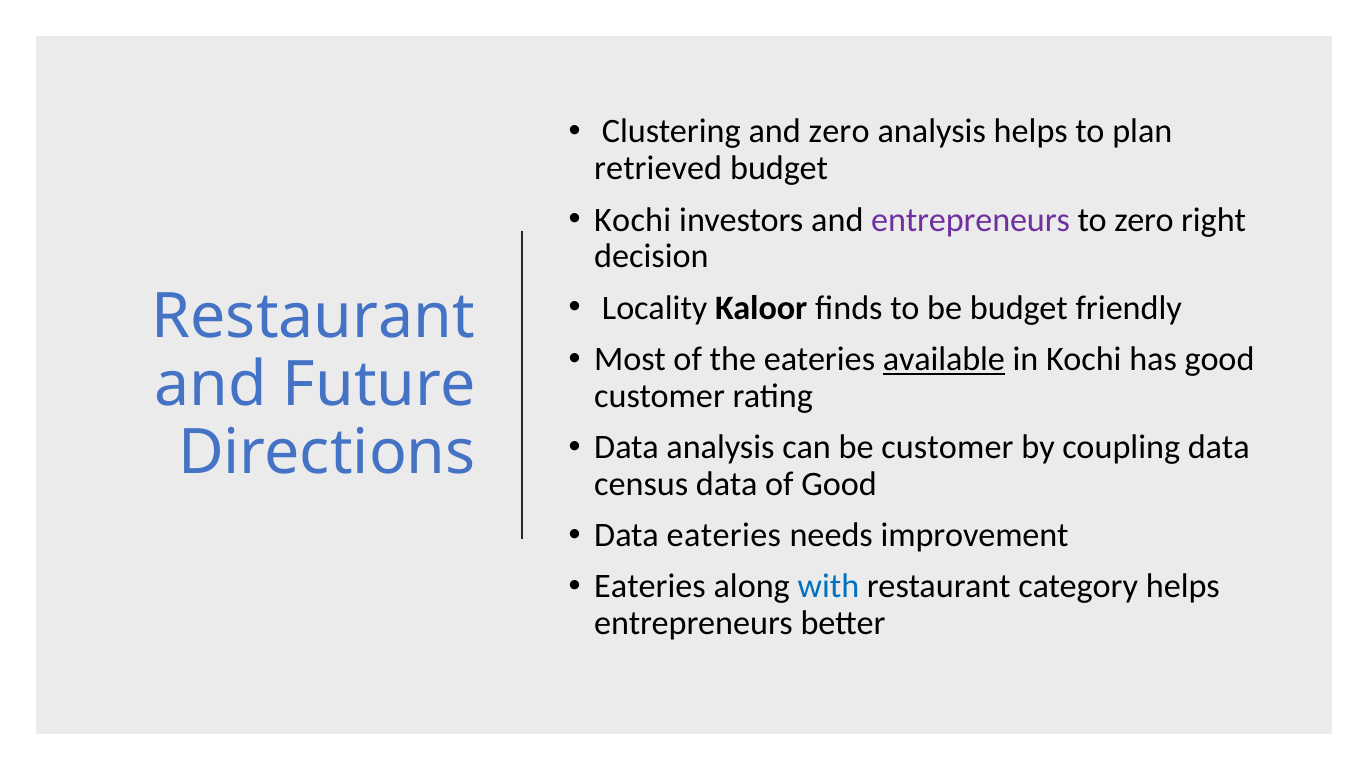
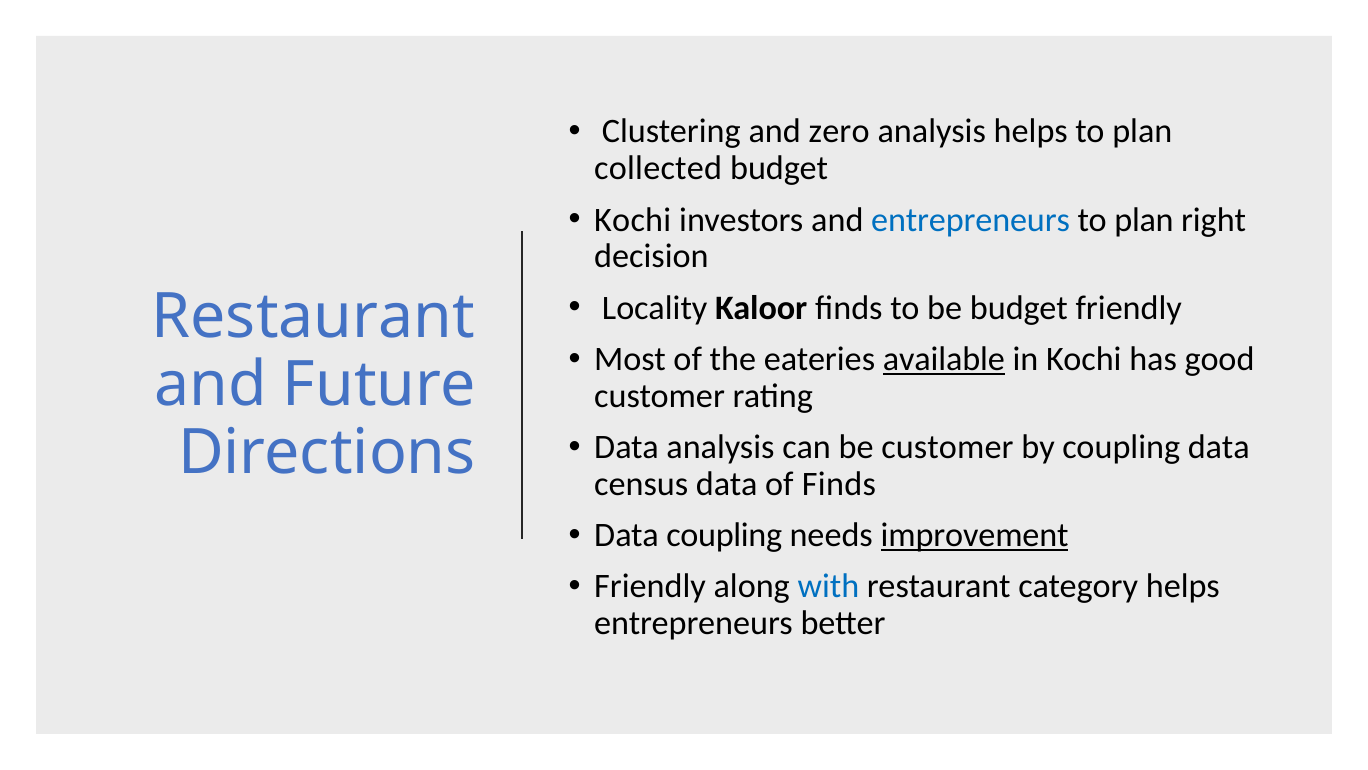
retrieved: retrieved -> collected
entrepreneurs at (971, 220) colour: purple -> blue
zero at (1144, 220): zero -> plan
of Good: Good -> Finds
Data eateries: eateries -> coupling
improvement underline: none -> present
Eateries at (650, 586): Eateries -> Friendly
